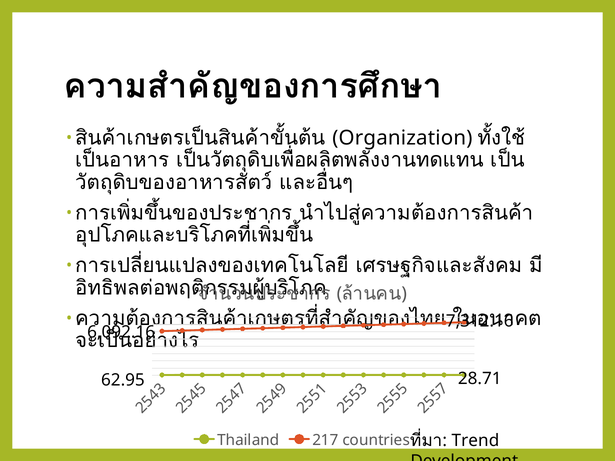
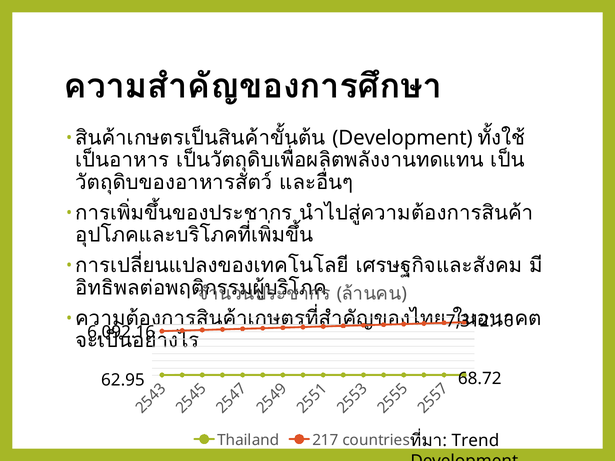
Organization at (402, 138): Organization -> Development
28.71: 28.71 -> 68.72
